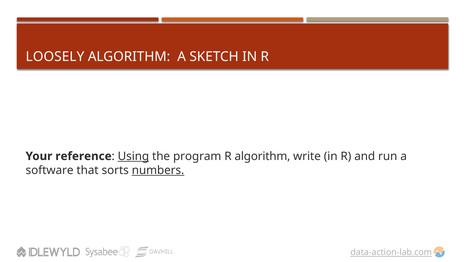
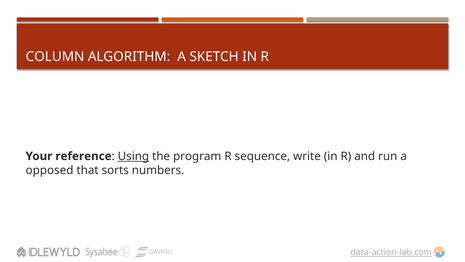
LOOSELY: LOOSELY -> COLUMN
R algorithm: algorithm -> sequence
software: software -> opposed
numbers underline: present -> none
